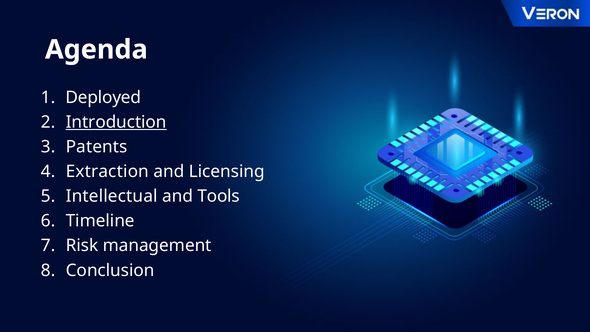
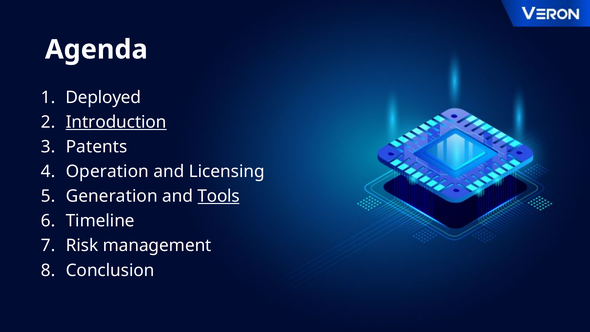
Extraction: Extraction -> Operation
Intellectual: Intellectual -> Generation
Tools underline: none -> present
